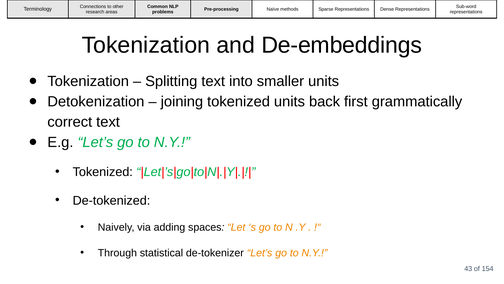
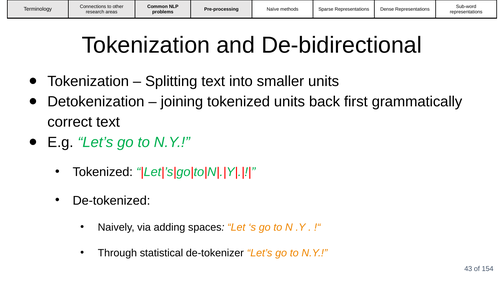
De-embeddings: De-embeddings -> De-bidirectional
